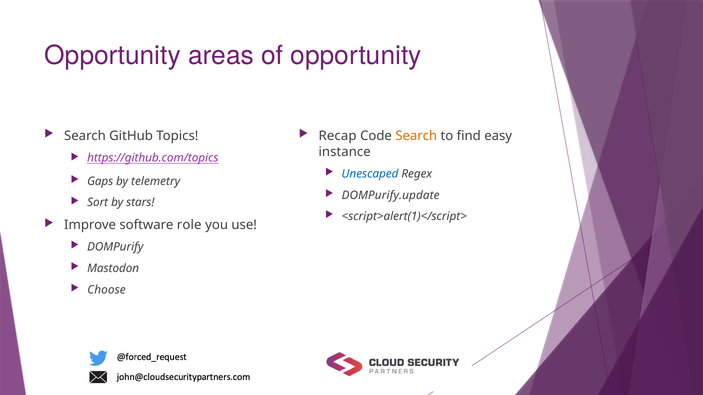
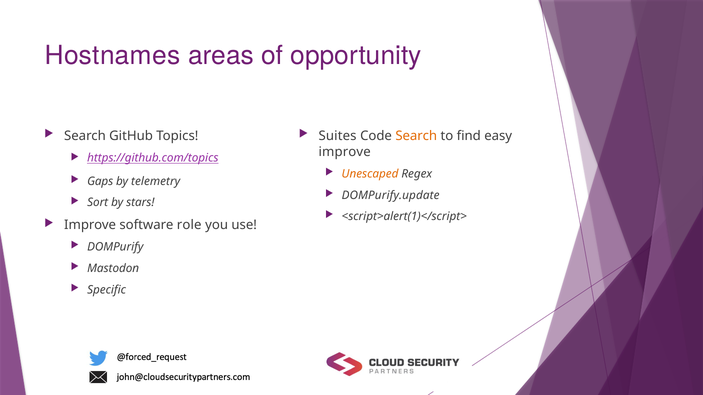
Opportunity at (113, 55): Opportunity -> Hostnames
Recap: Recap -> Suites
instance at (345, 152): instance -> improve
Unescaped colour: blue -> orange
Choose: Choose -> Specific
